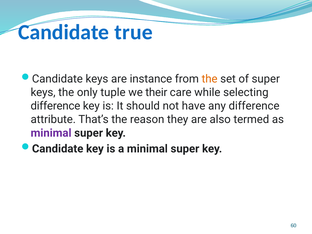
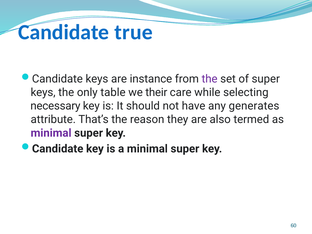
the at (210, 79) colour: orange -> purple
tuple: tuple -> table
difference at (55, 106): difference -> necessary
any difference: difference -> generates
